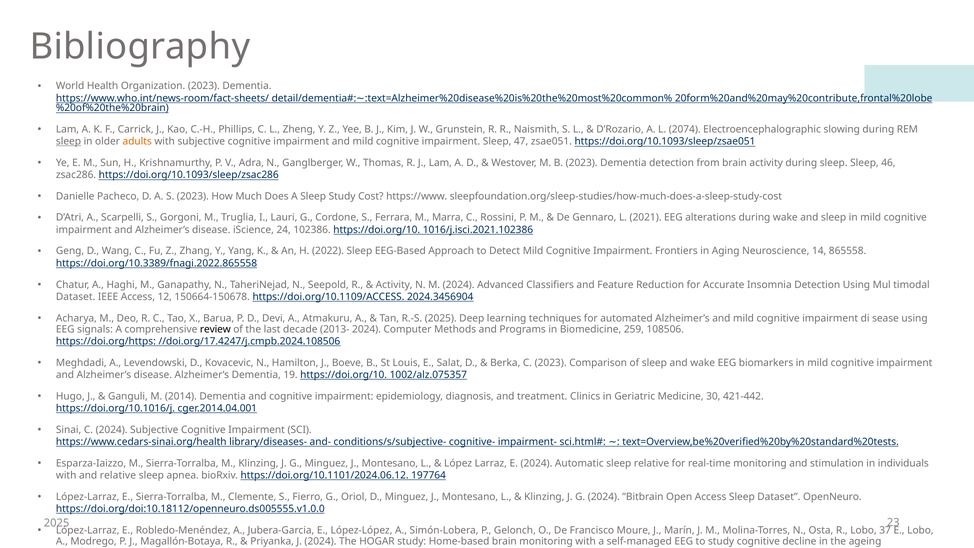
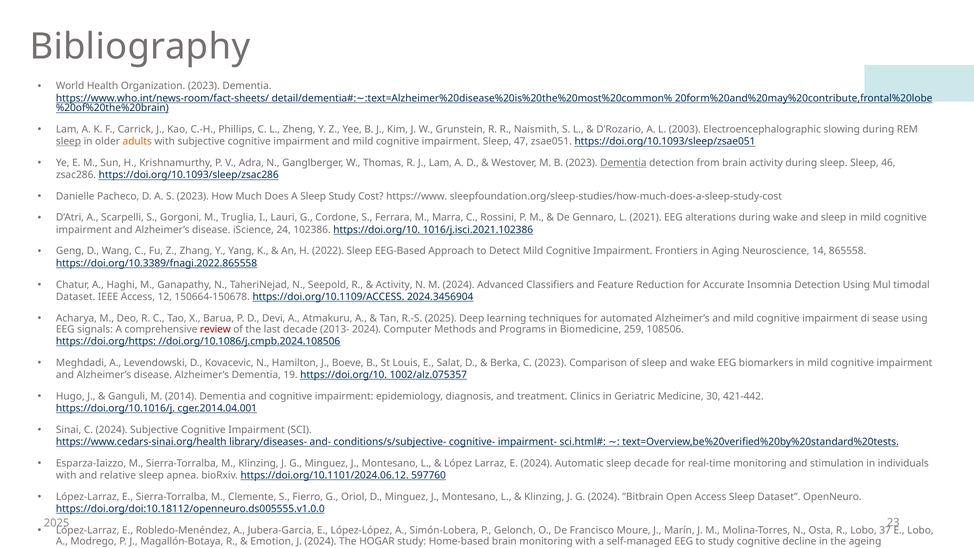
2074: 2074 -> 2003
Dementia at (623, 163) underline: none -> present
review colour: black -> red
//doi.org/17.4247/j.cmpb.2024.108506: //doi.org/17.4247/j.cmpb.2024.108506 -> //doi.org/10.1086/j.cmpb.2024.108506
sleep relative: relative -> decade
197764: 197764 -> 597760
Priyanka: Priyanka -> Emotion
